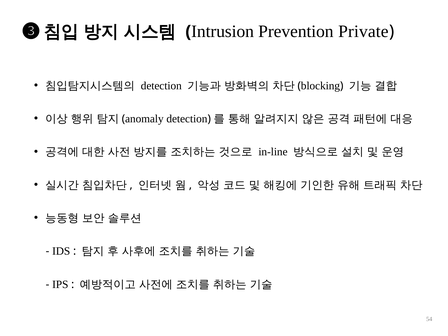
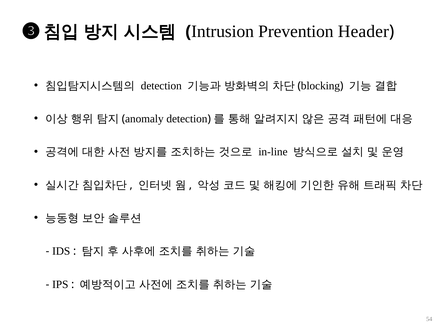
Private: Private -> Header
